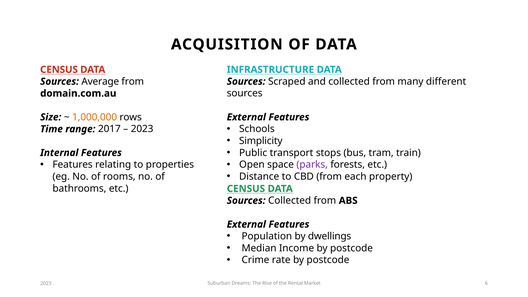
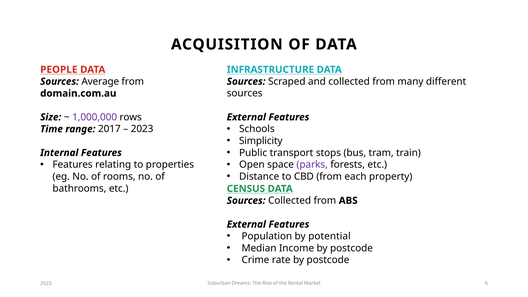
CENSUS at (59, 70): CENSUS -> PEOPLE
1,000,000 colour: orange -> purple
dwellings: dwellings -> potential
